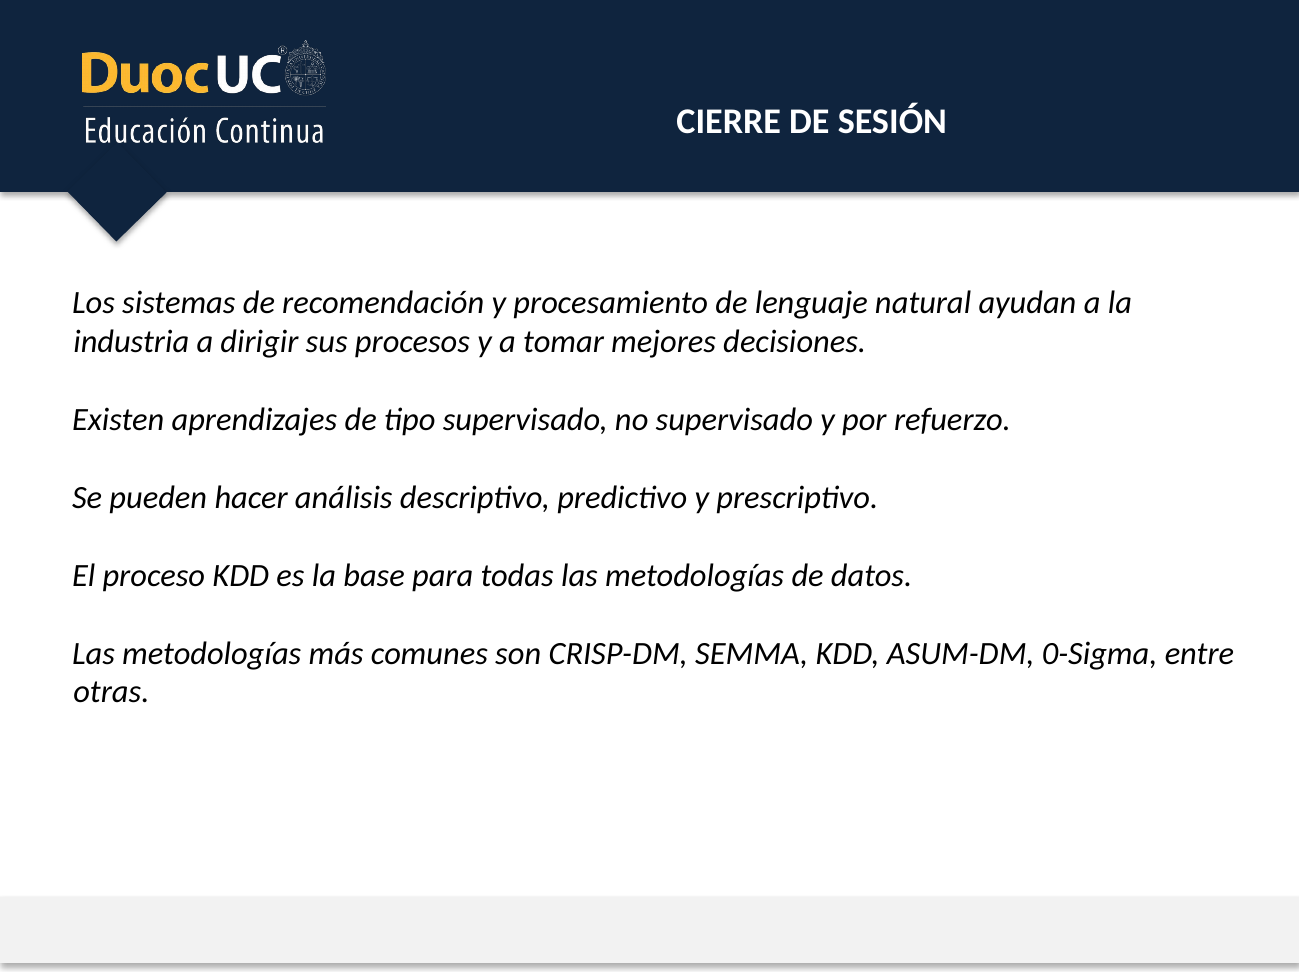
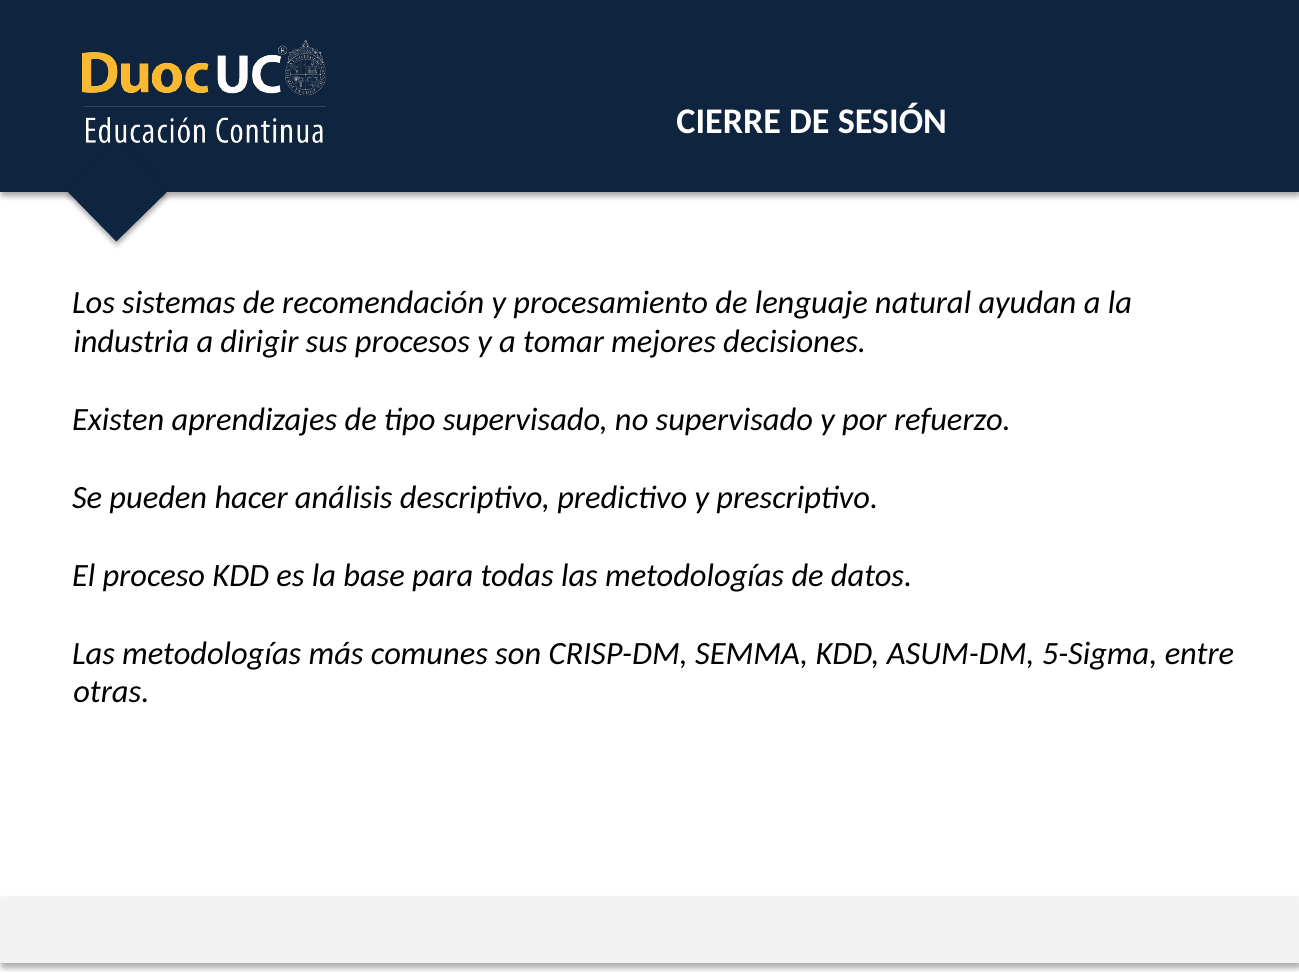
0-Sigma: 0-Sigma -> 5-Sigma
